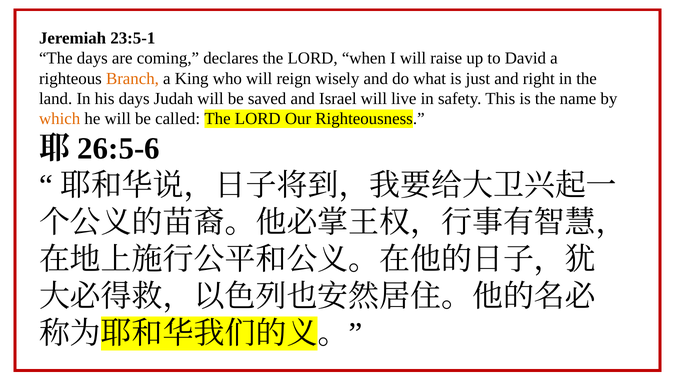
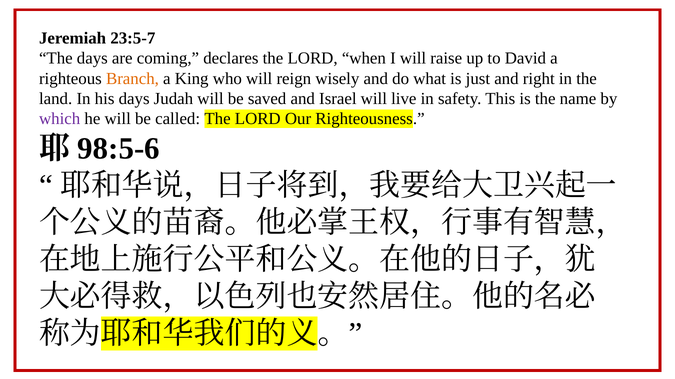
23:5-1: 23:5-1 -> 23:5-7
which colour: orange -> purple
26:5-6: 26:5-6 -> 98:5-6
